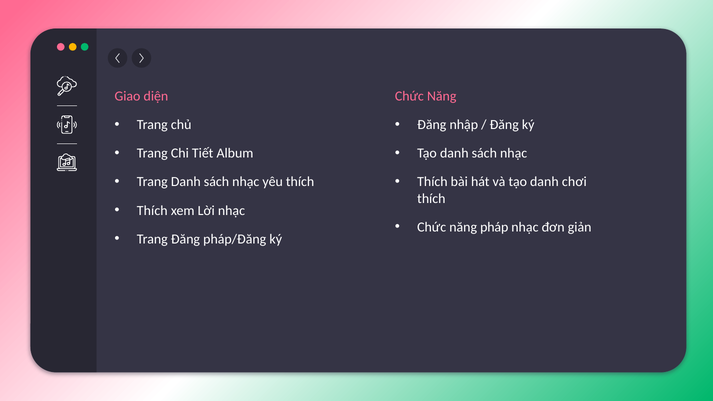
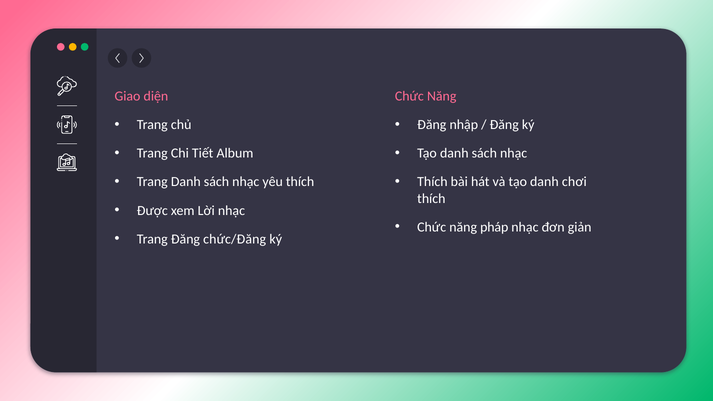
Thích at (152, 210): Thích -> Được
pháp/Đăng: pháp/Đăng -> chức/Đăng
